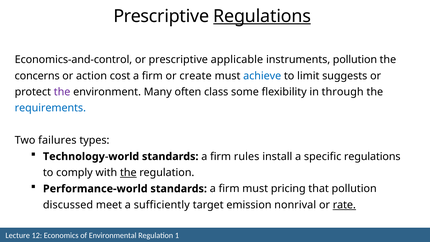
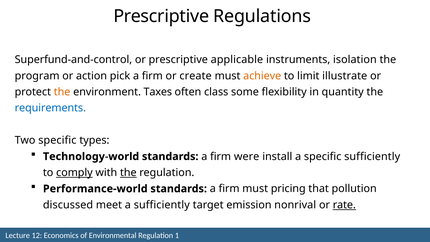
Regulations at (262, 16) underline: present -> none
Economics-and-control: Economics-and-control -> Superfund-and-control
instruments pollution: pollution -> isolation
concerns: concerns -> program
cost: cost -> pick
achieve colour: blue -> orange
suggests: suggests -> illustrate
the at (62, 92) colour: purple -> orange
Many: Many -> Taxes
through: through -> quantity
Two failures: failures -> specific
rules: rules -> were
specific regulations: regulations -> sufficiently
comply underline: none -> present
